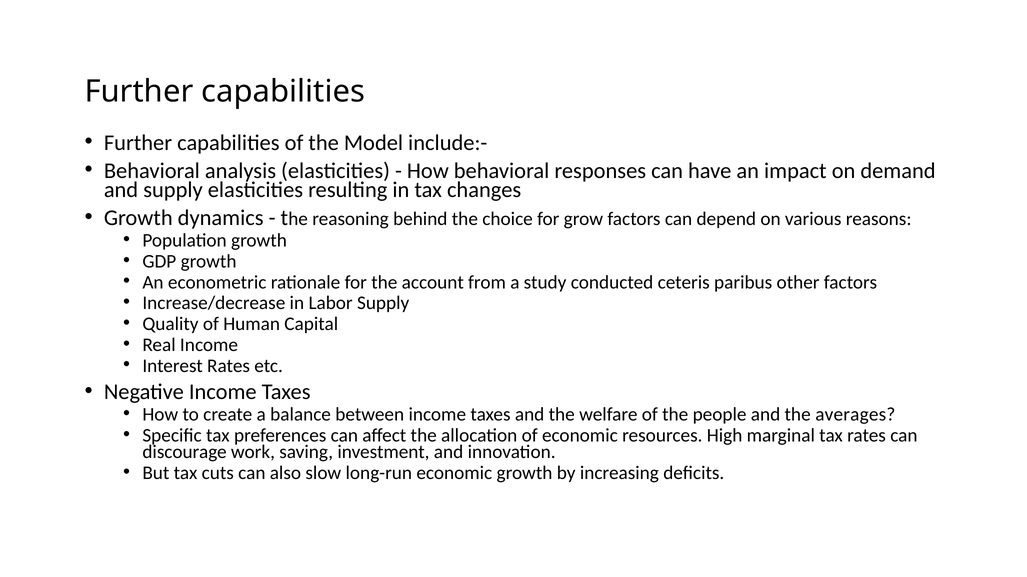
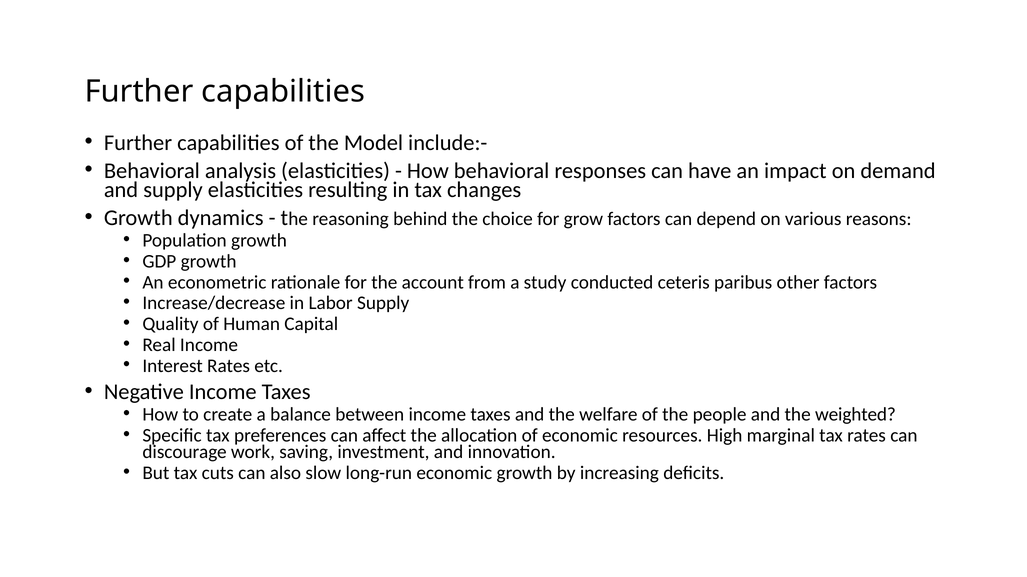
averages: averages -> weighted
